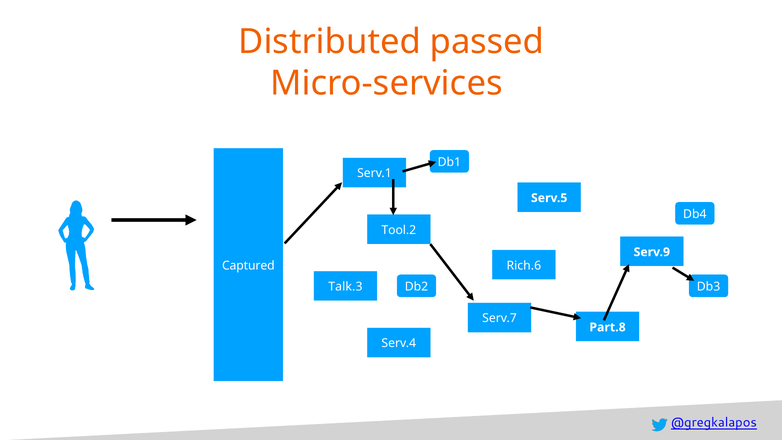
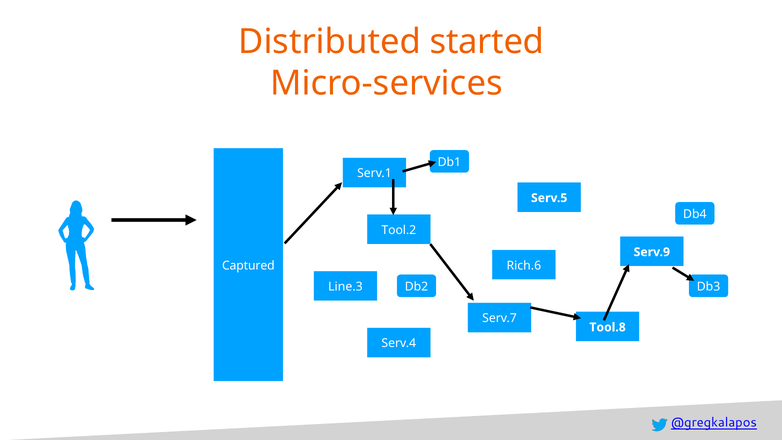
passed: passed -> started
Talk.3: Talk.3 -> Line.3
Part.8: Part.8 -> Tool.8
